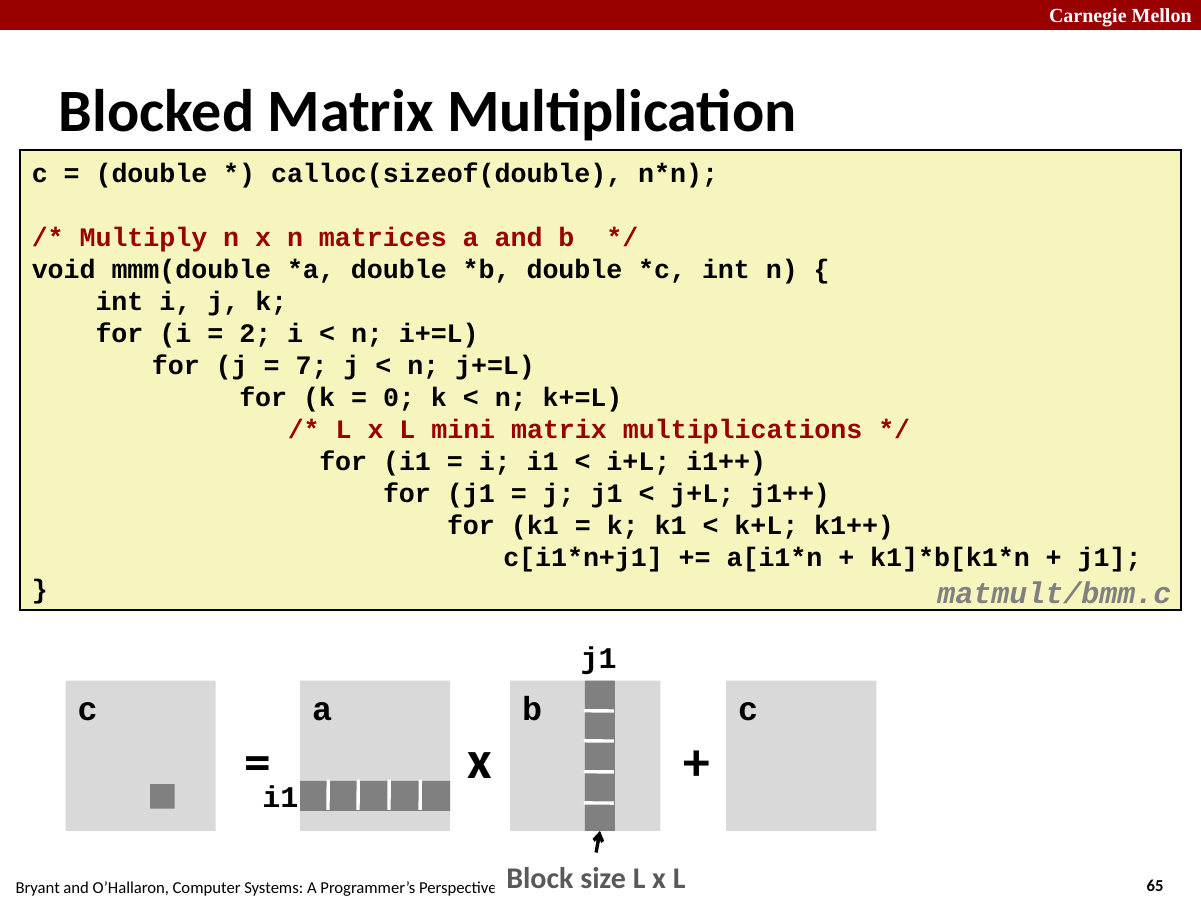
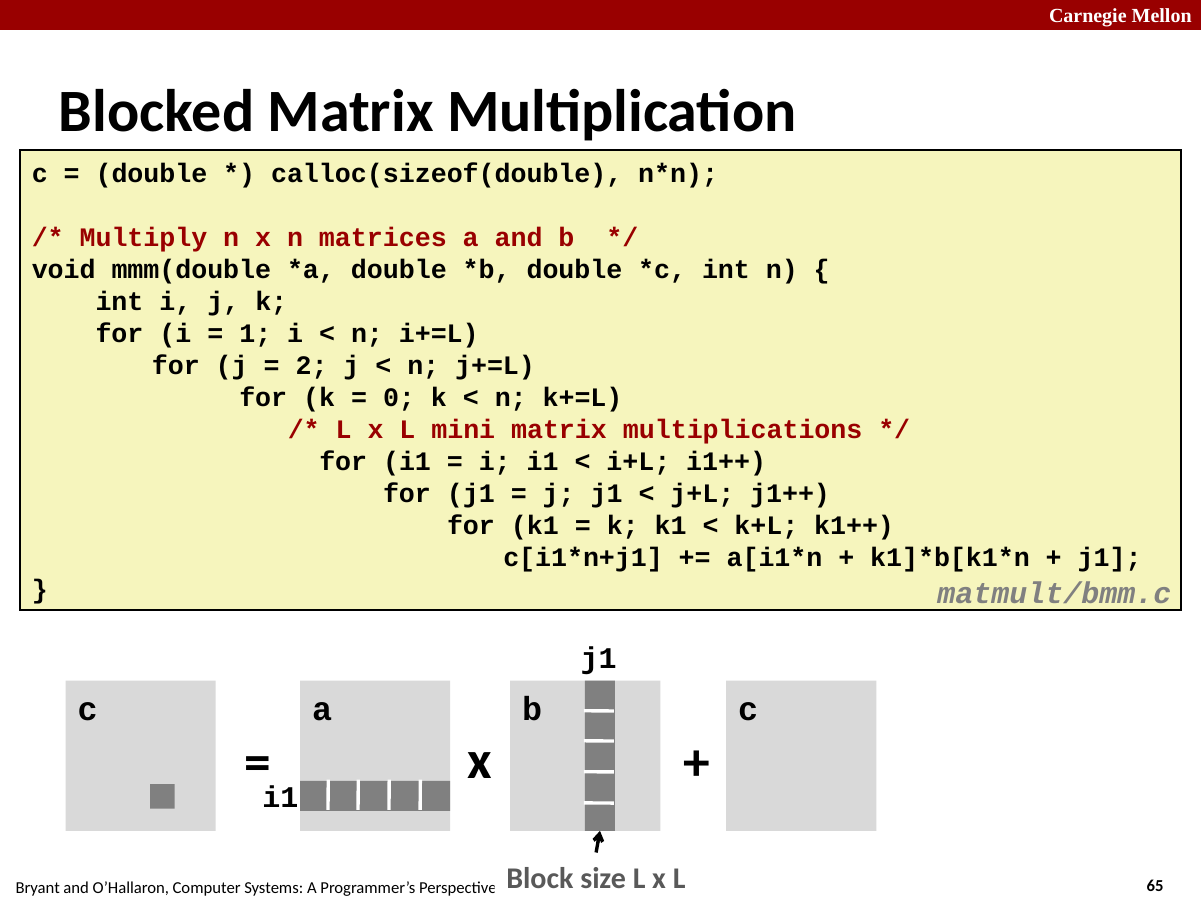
2: 2 -> 1
7: 7 -> 2
